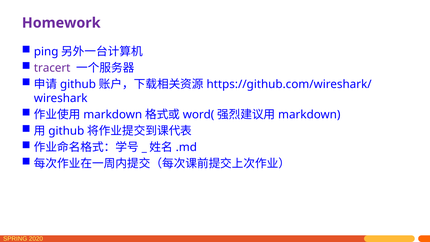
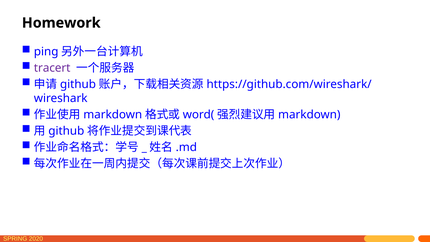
Homework colour: purple -> black
